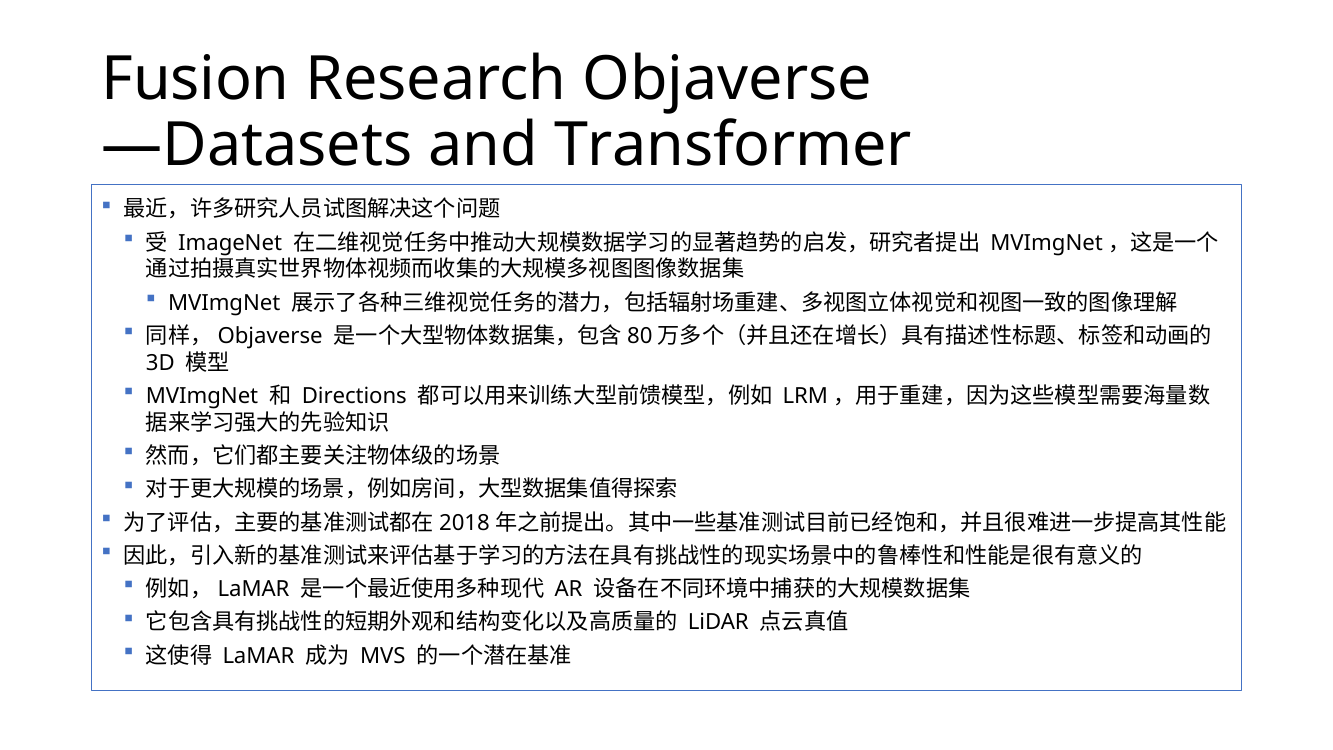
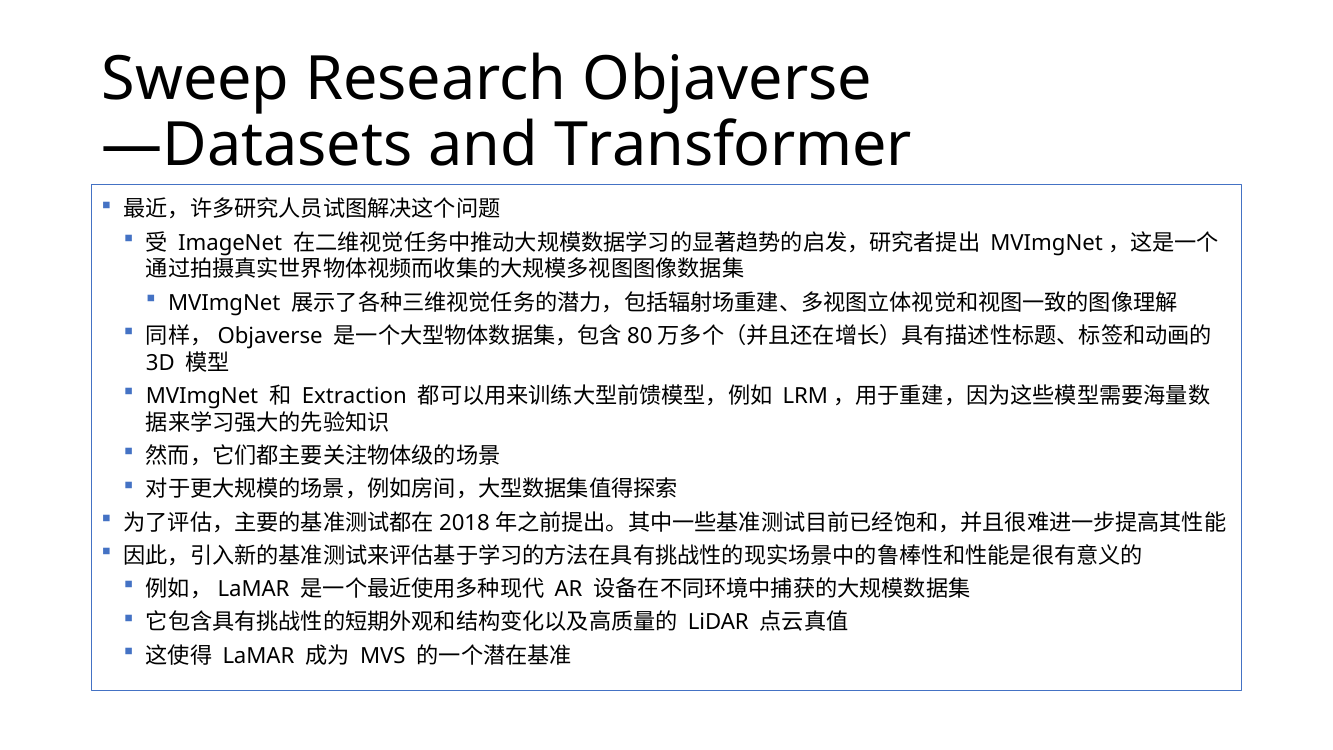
Fusion: Fusion -> Sweep
Directions: Directions -> Extraction
